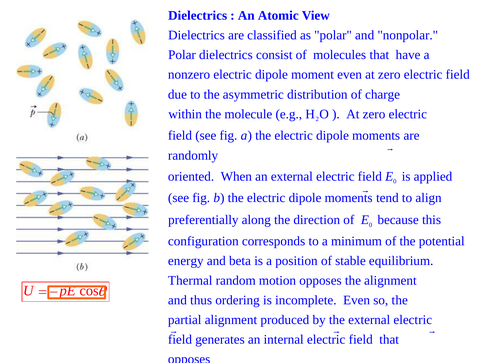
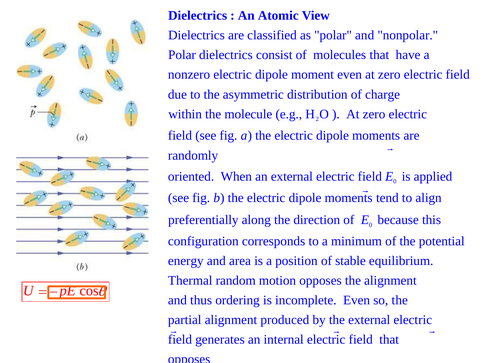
beta: beta -> area
